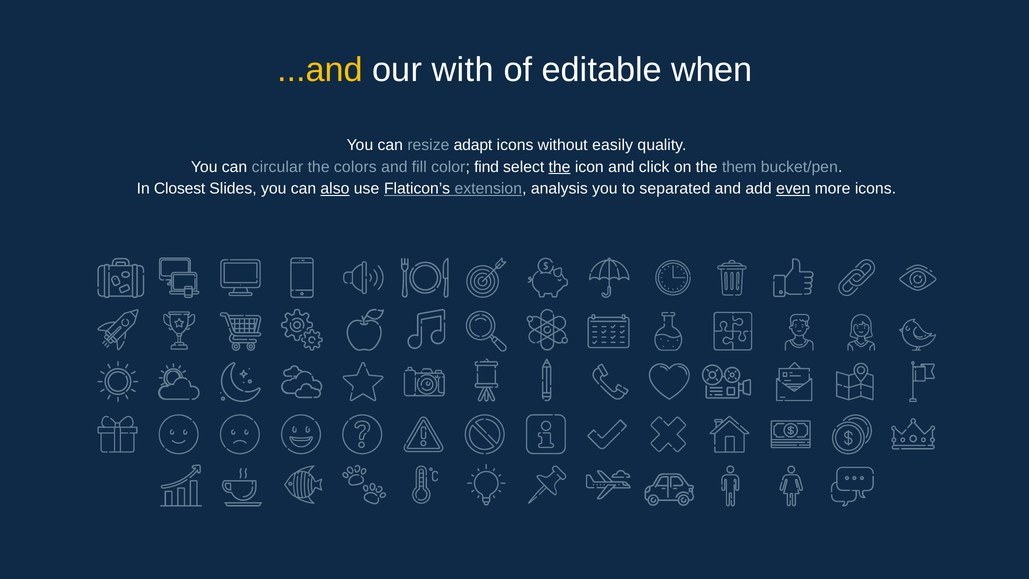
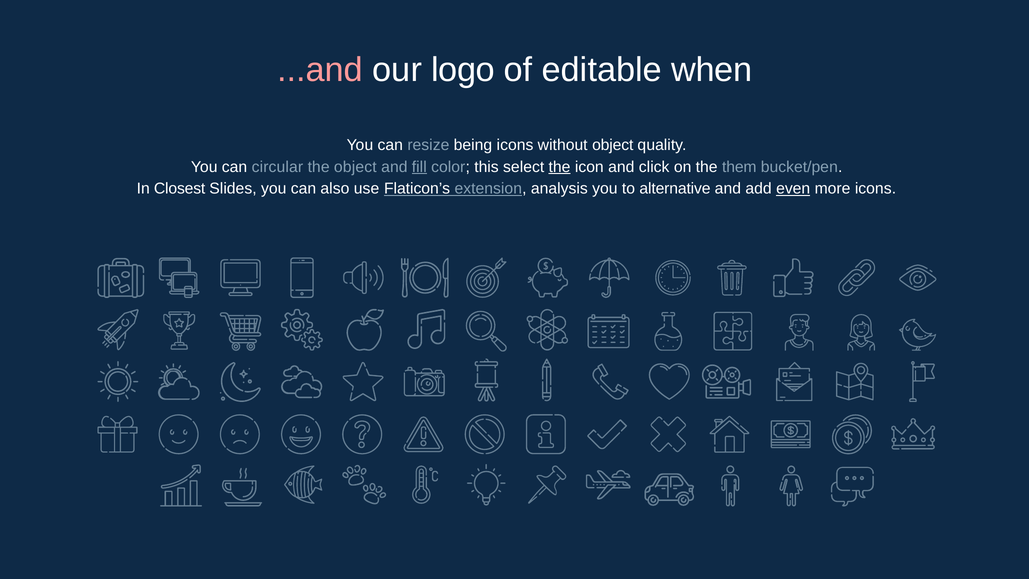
...and colour: yellow -> pink
with: with -> logo
adapt: adapt -> being
without easily: easily -> object
the colors: colors -> object
fill underline: none -> present
find: find -> this
also underline: present -> none
separated: separated -> alternative
